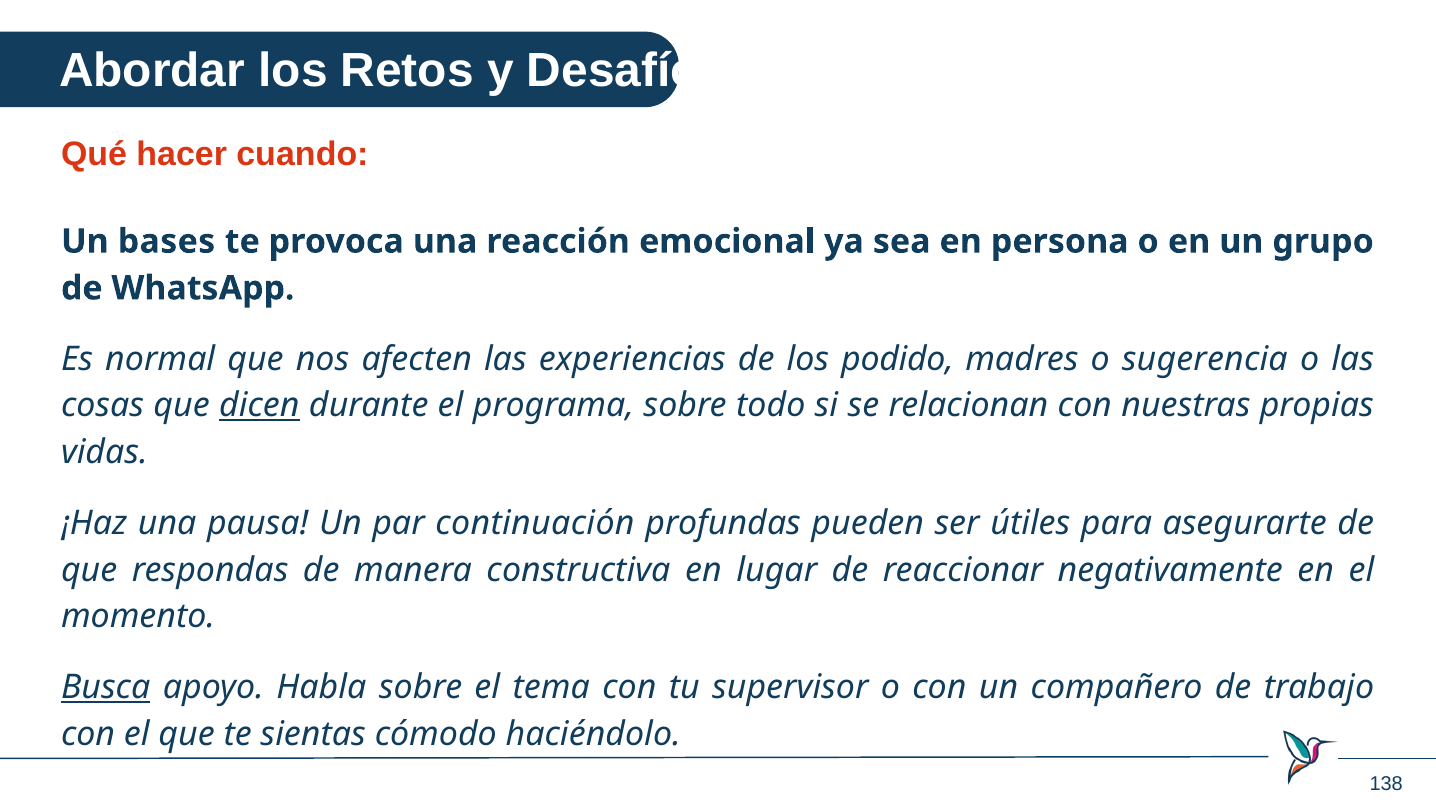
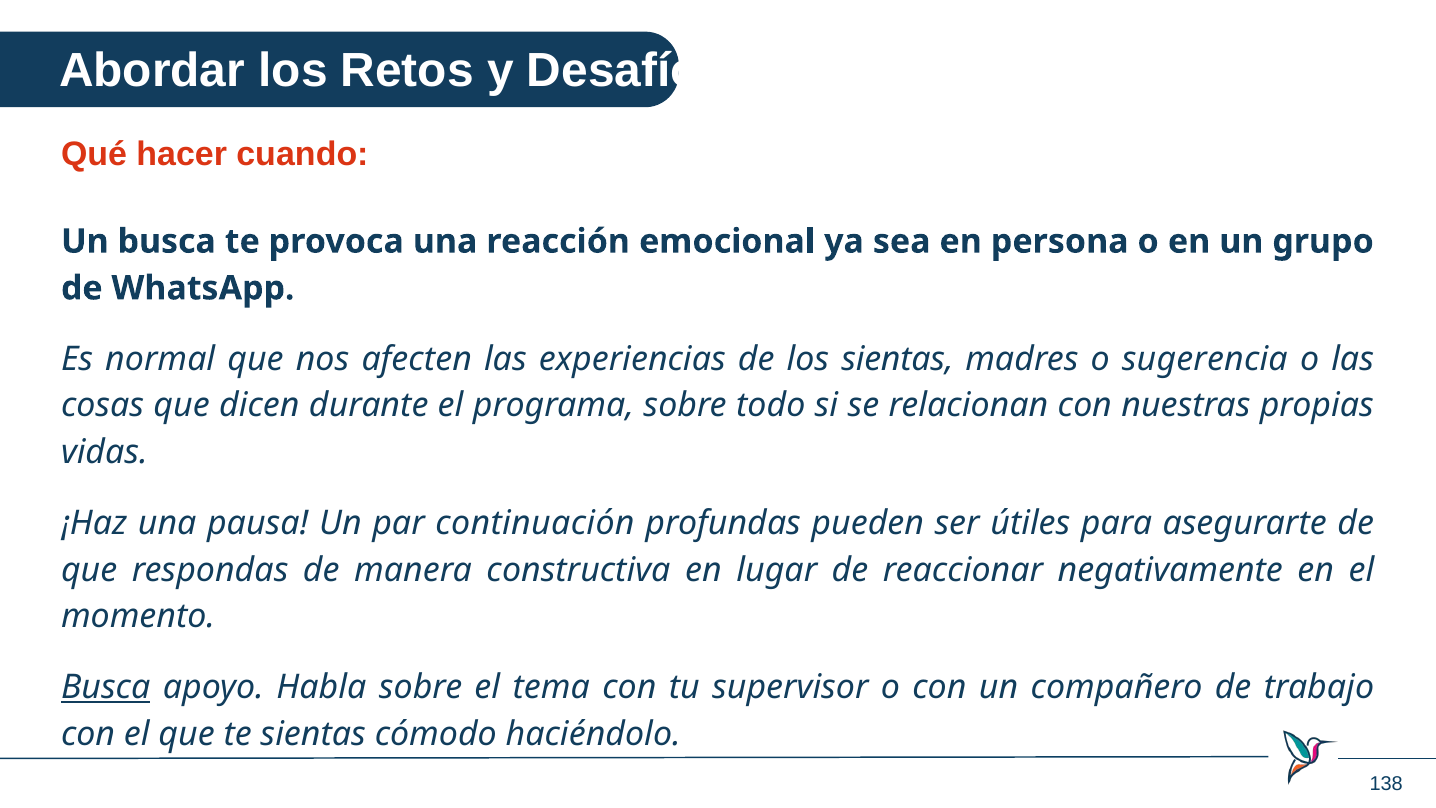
Un bases: bases -> busca
los podido: podido -> sientas
dicen underline: present -> none
